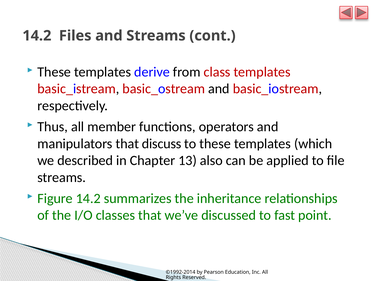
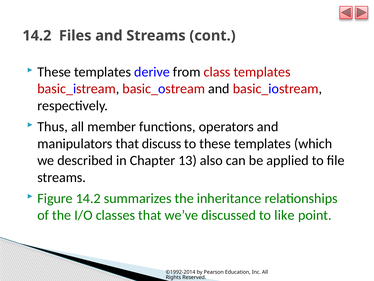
fast: fast -> like
